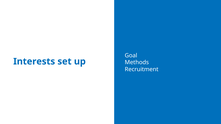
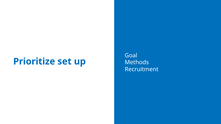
Interests: Interests -> Prioritize
